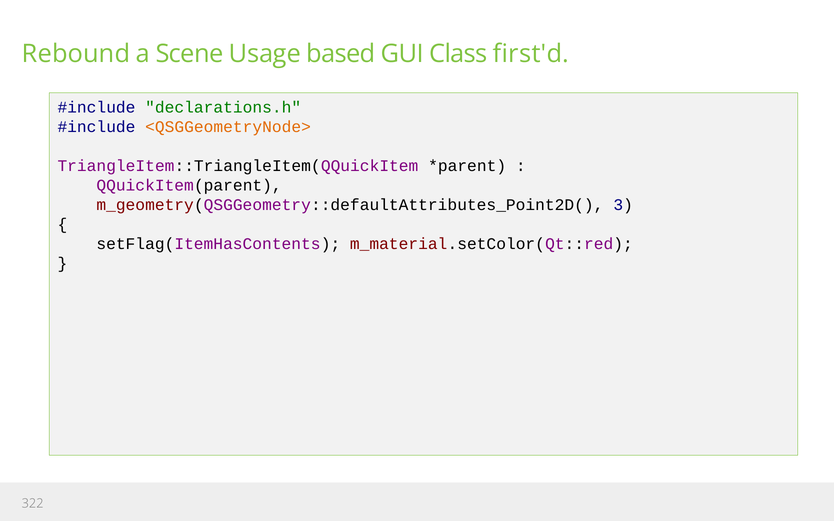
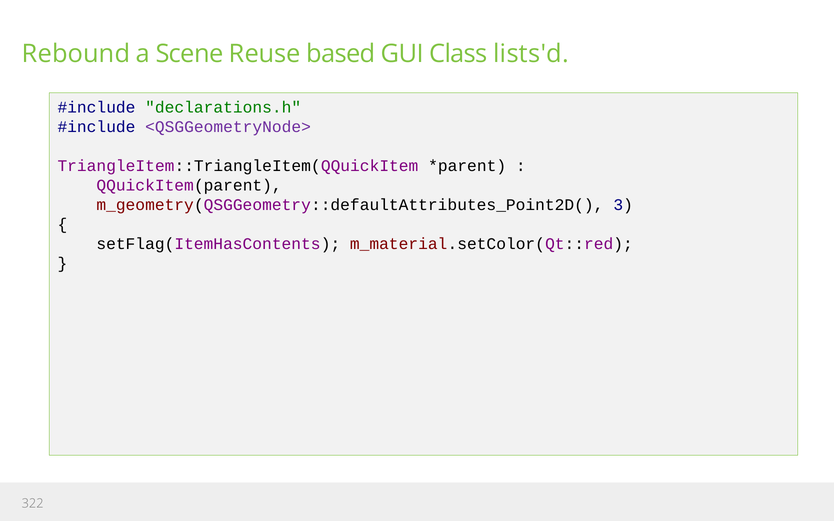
Usage: Usage -> Reuse
first'd: first'd -> lists'd
<QSGGeometryNode> colour: orange -> purple
